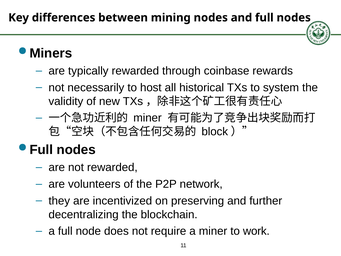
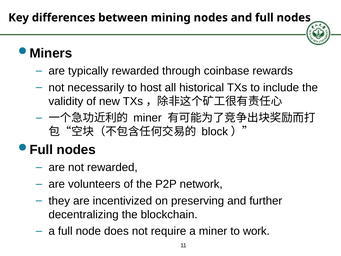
system: system -> include
